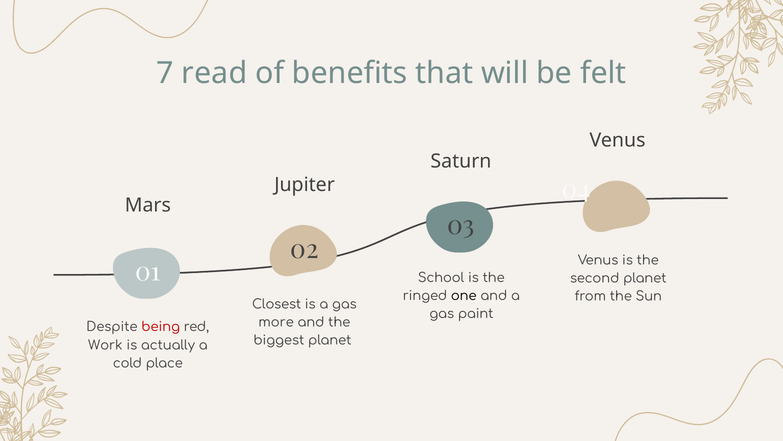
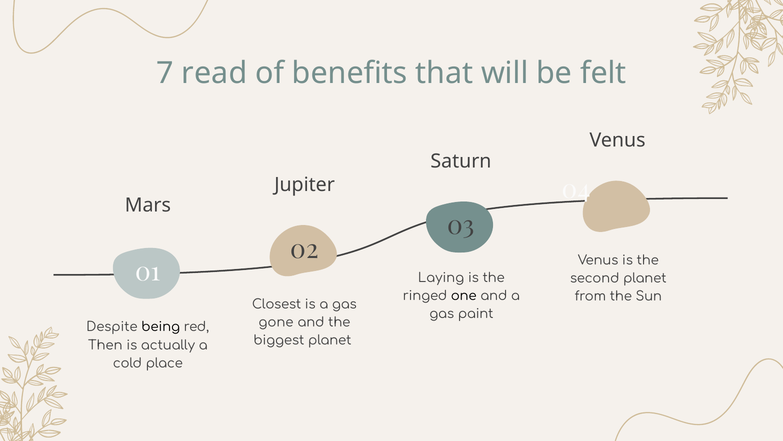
School: School -> Laying
more: more -> gone
being colour: red -> black
Work: Work -> Then
